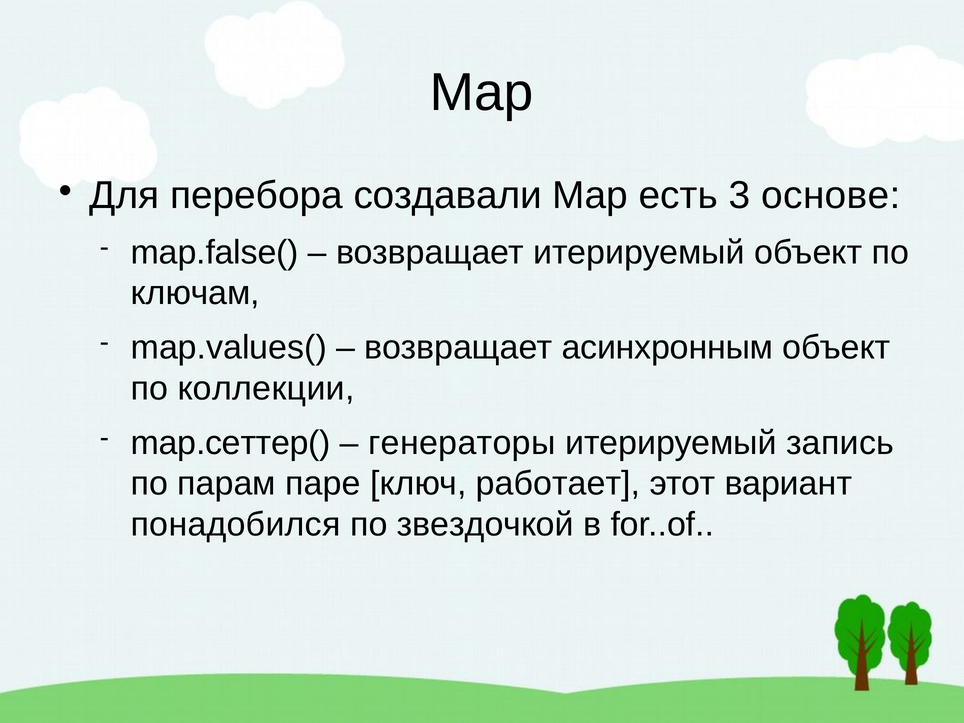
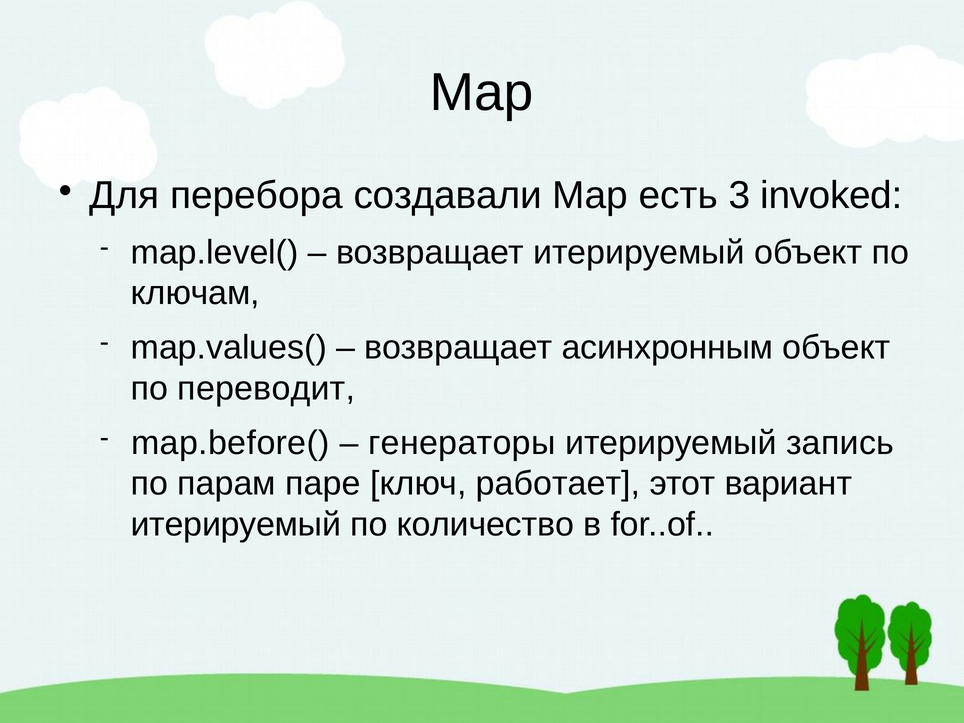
основе: основе -> invoked
map.false(: map.false( -> map.level(
коллекции: коллекции -> переводит
map.сеттер(: map.сеттер( -> map.before(
понадобился at (236, 524): понадобился -> итерируемый
звездочкой: звездочкой -> количество
